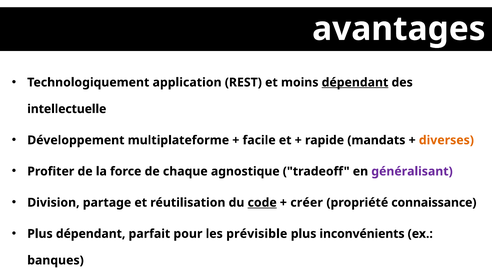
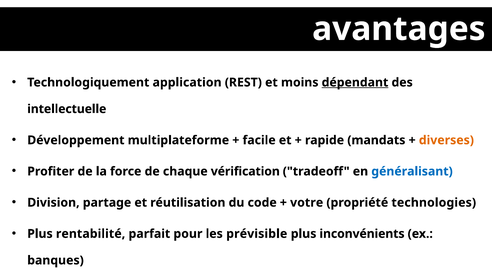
agnostique: agnostique -> vérification
généralisant colour: purple -> blue
code underline: present -> none
créer: créer -> votre
connaissance: connaissance -> technologies
Plus dépendant: dépendant -> rentabilité
